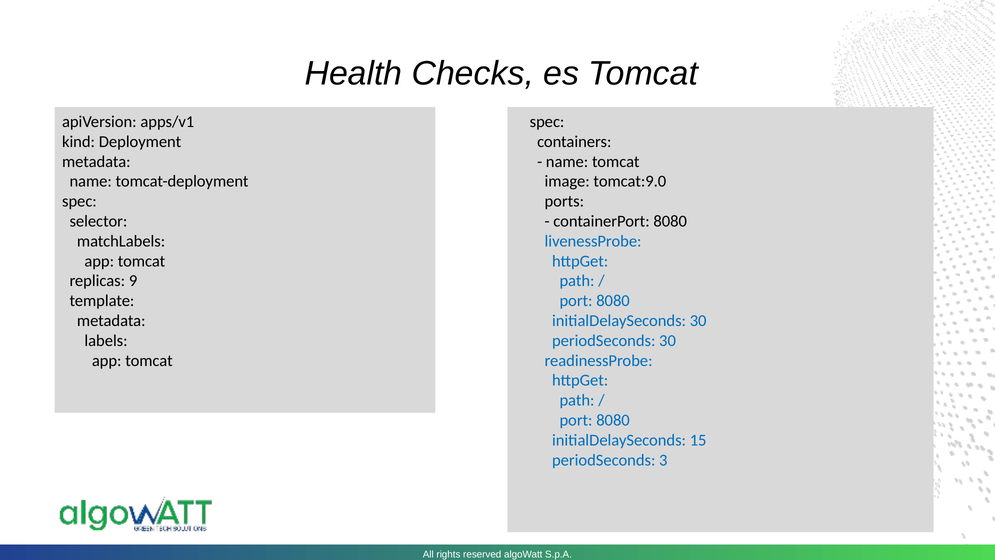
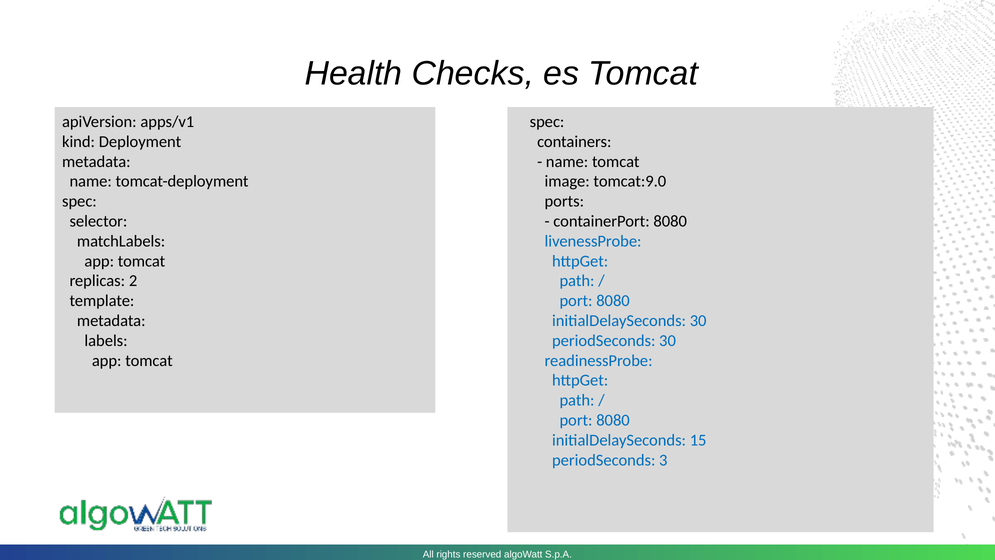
9: 9 -> 2
